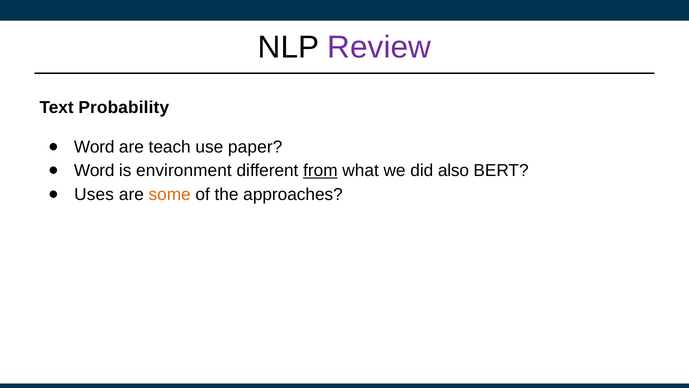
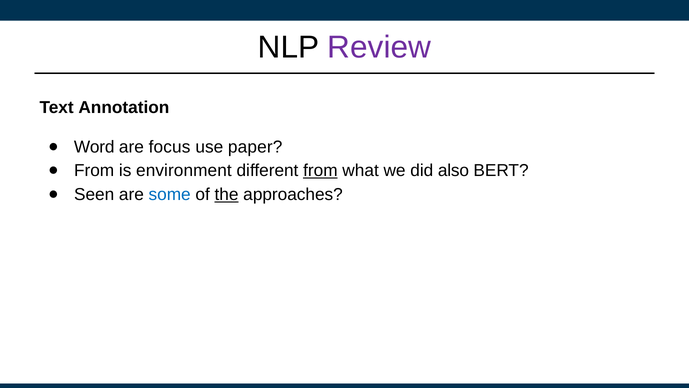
Probability: Probability -> Annotation
teach: teach -> focus
Word at (94, 170): Word -> From
Uses: Uses -> Seen
some colour: orange -> blue
the underline: none -> present
